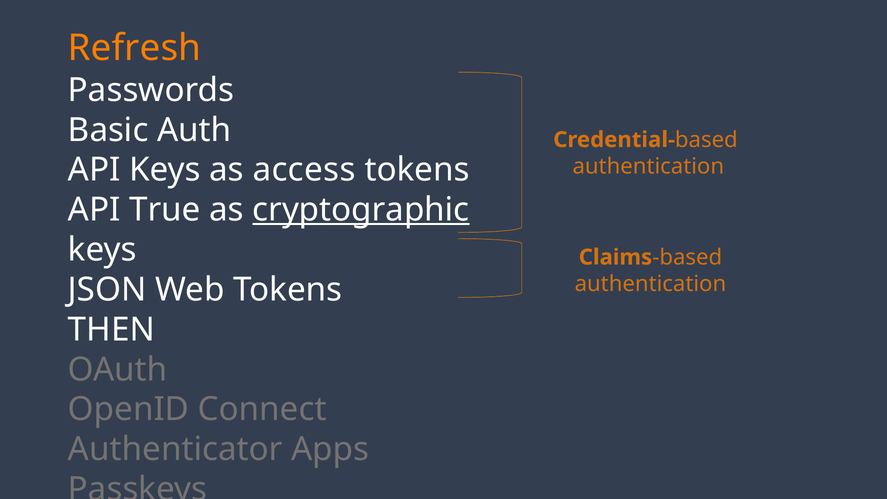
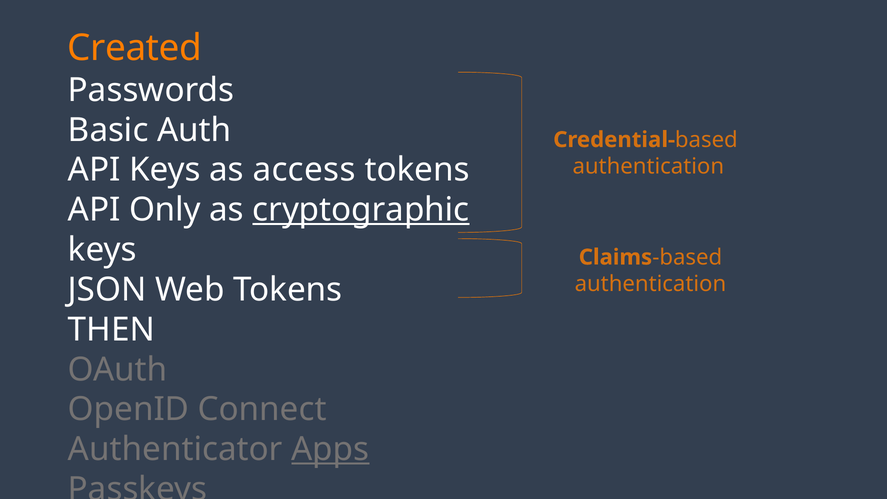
Refresh: Refresh -> Created
True: True -> Only
Apps underline: none -> present
